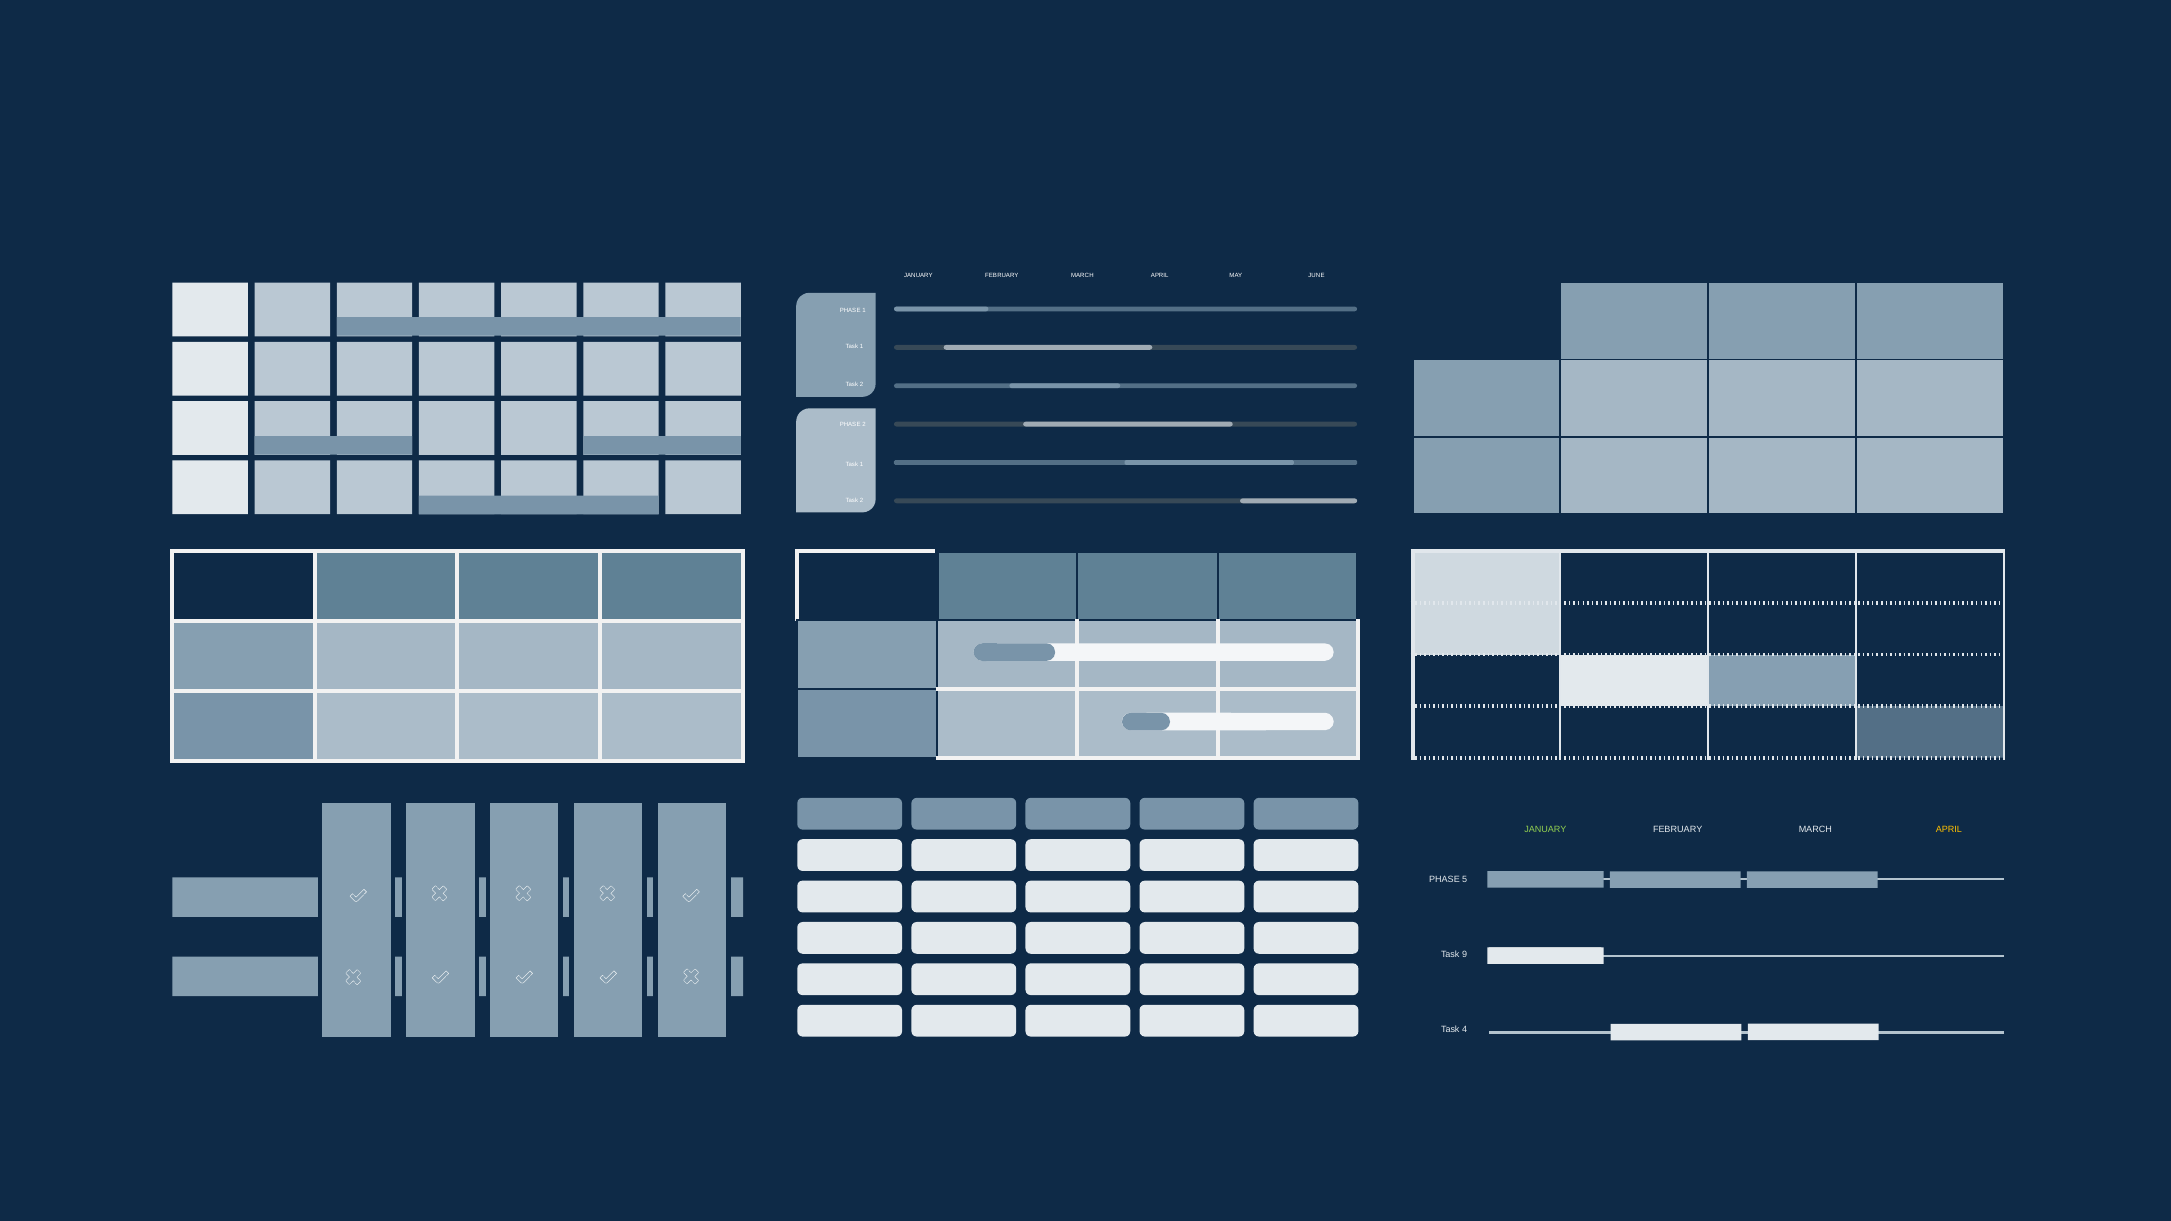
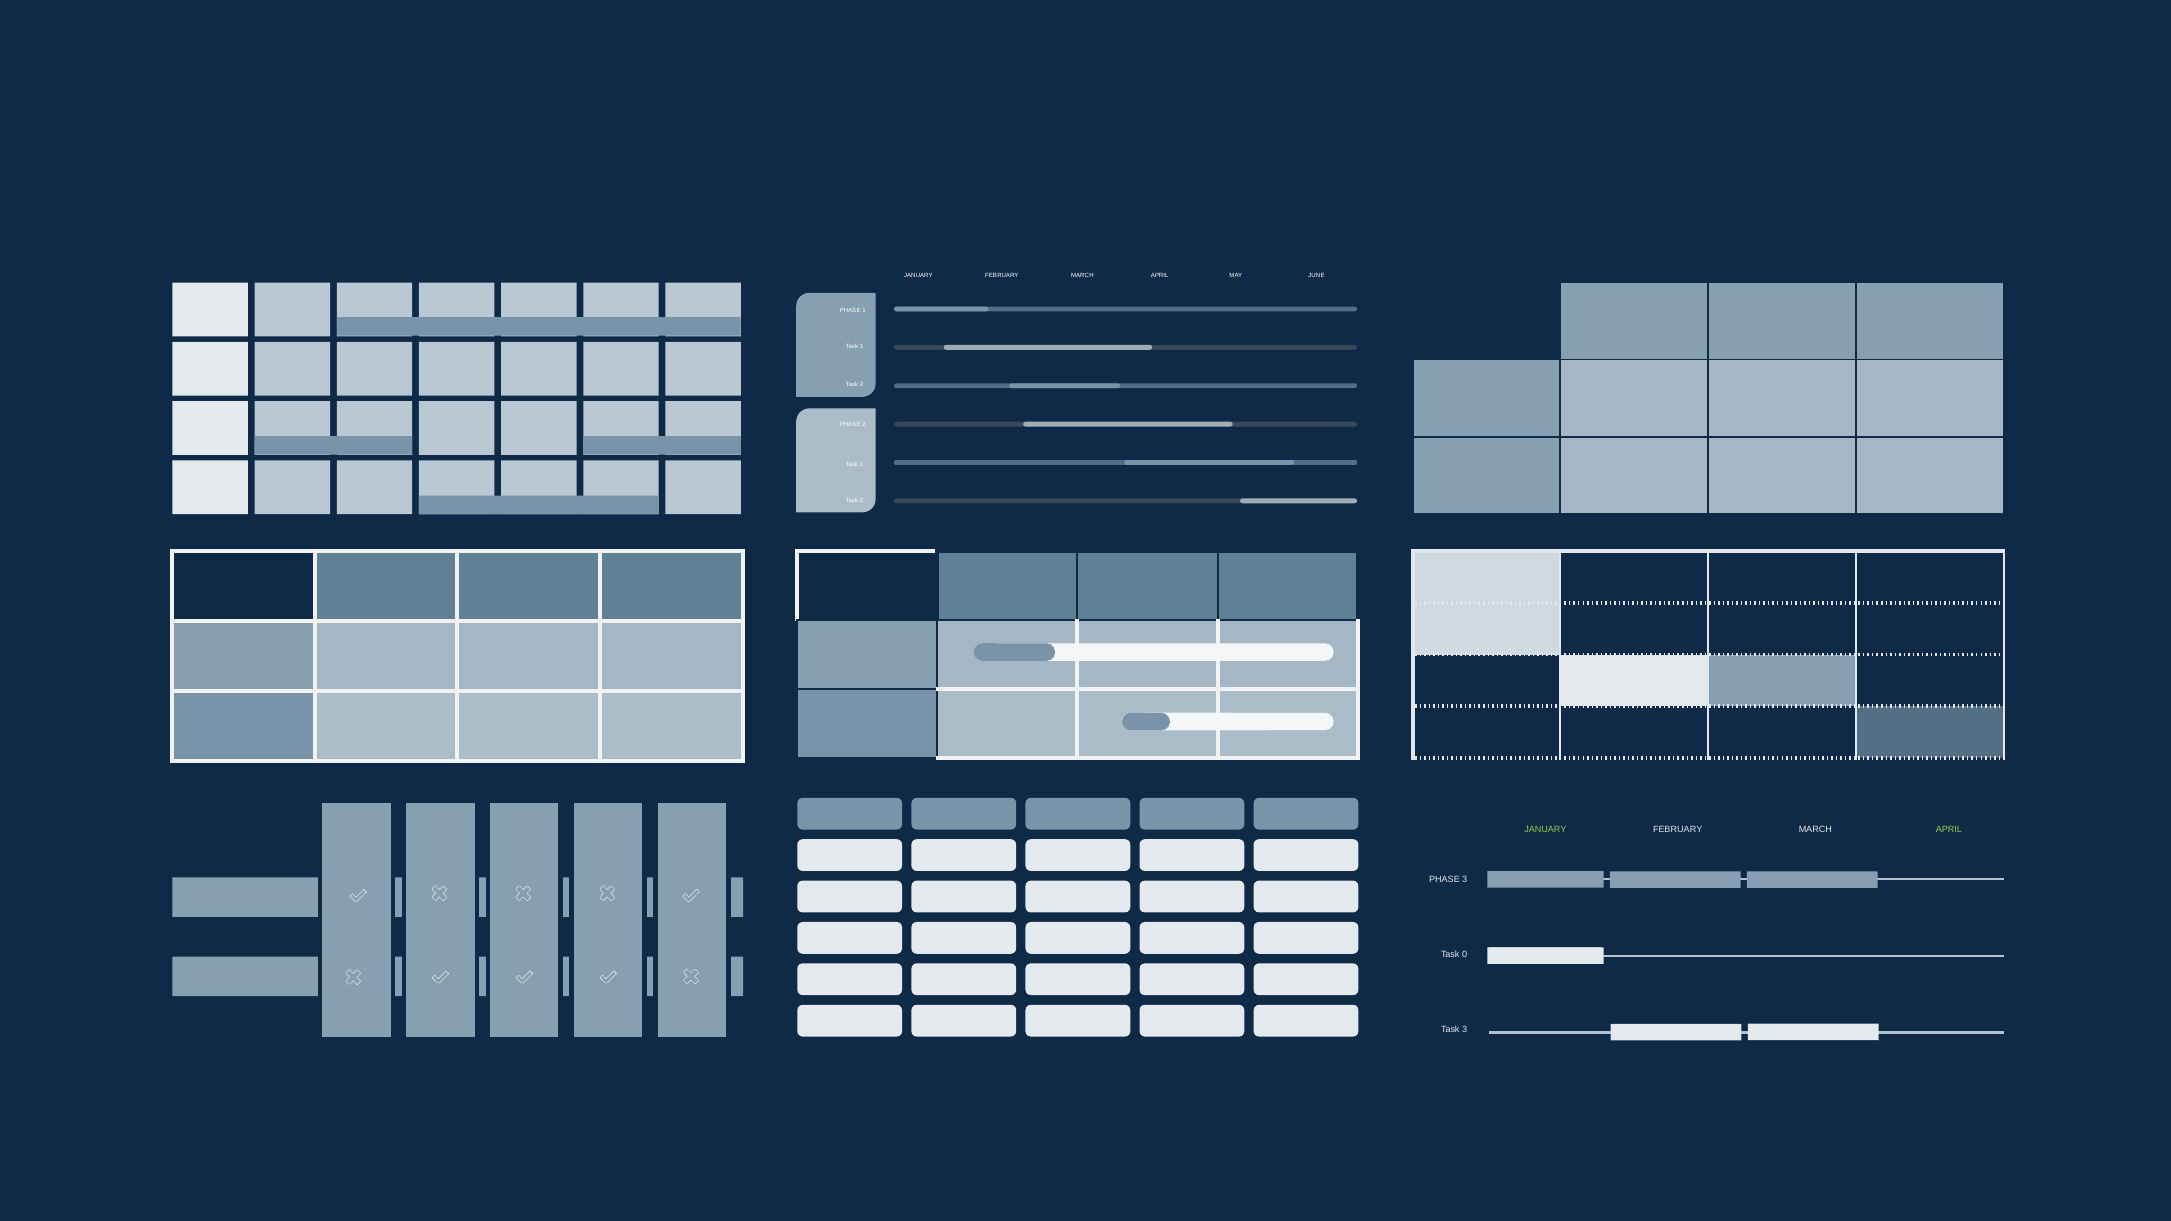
APRIL at (1949, 830) colour: yellow -> light green
PHASE 5: 5 -> 3
9: 9 -> 0
Task 4: 4 -> 3
